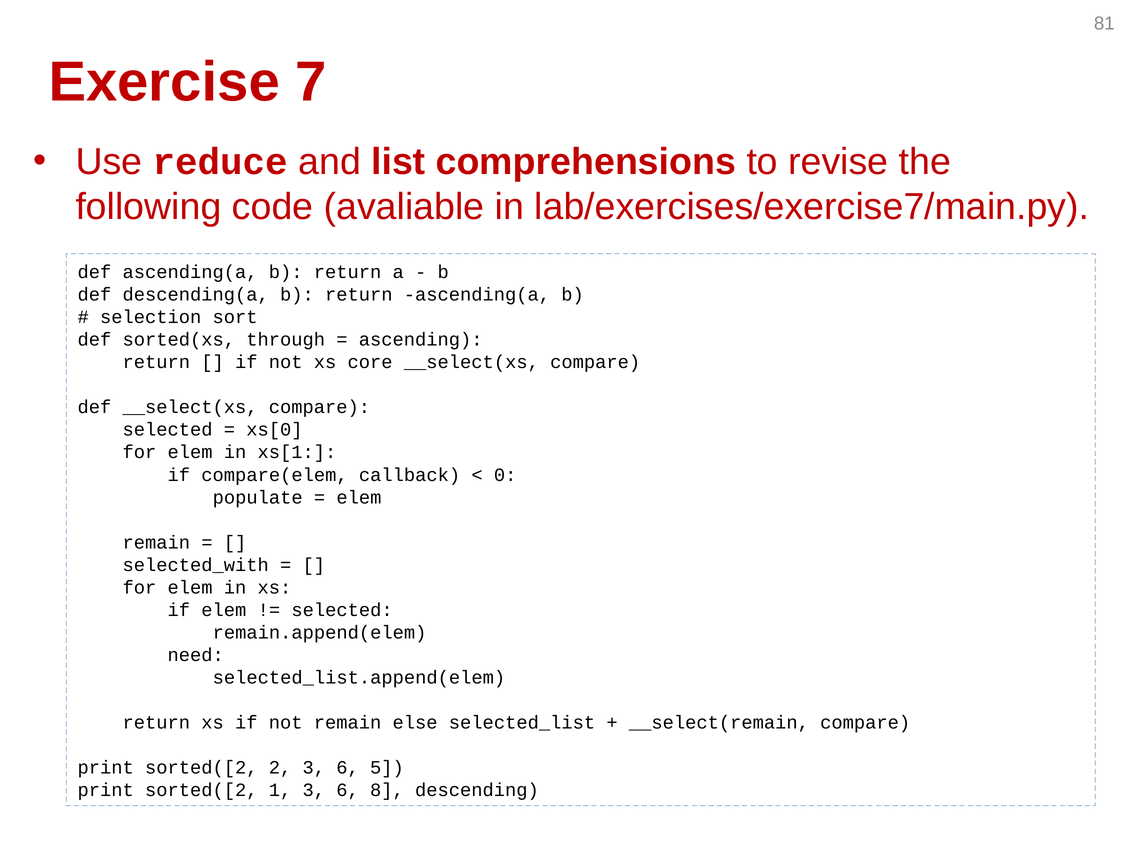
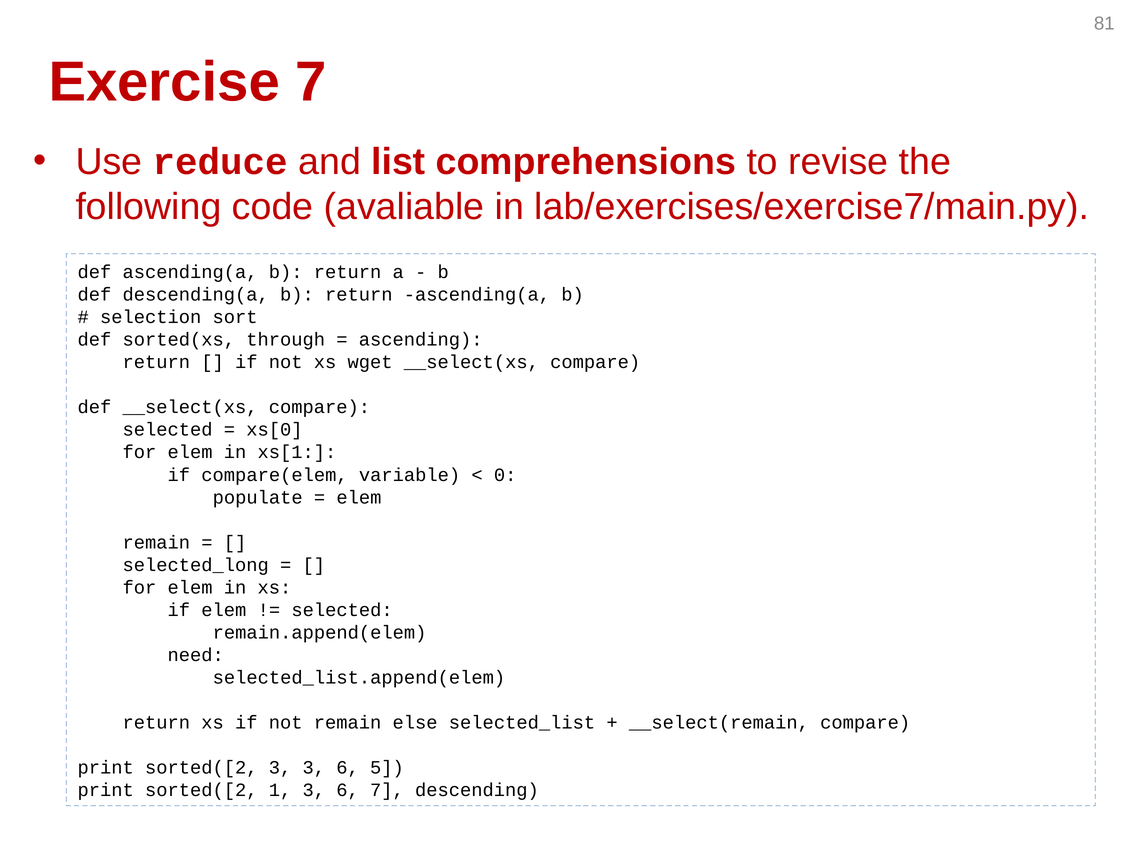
core: core -> wget
callback: callback -> variable
selected_with: selected_with -> selected_long
sorted([2 2: 2 -> 3
6 8: 8 -> 7
